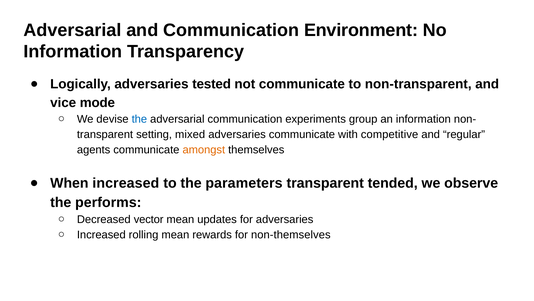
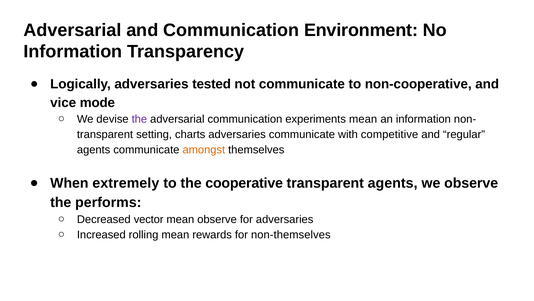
non-transparent: non-transparent -> non-cooperative
the at (139, 119) colour: blue -> purple
experiments group: group -> mean
mixed: mixed -> charts
When increased: increased -> extremely
parameters: parameters -> cooperative
transparent tended: tended -> agents
mean updates: updates -> observe
